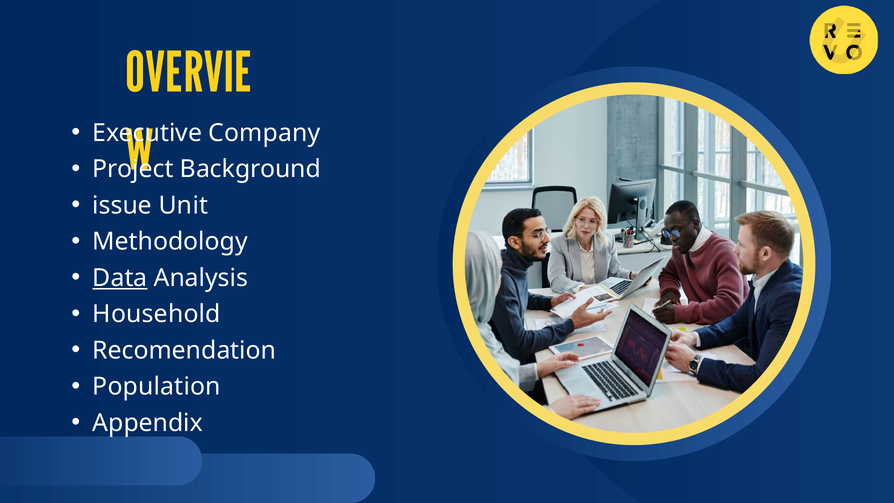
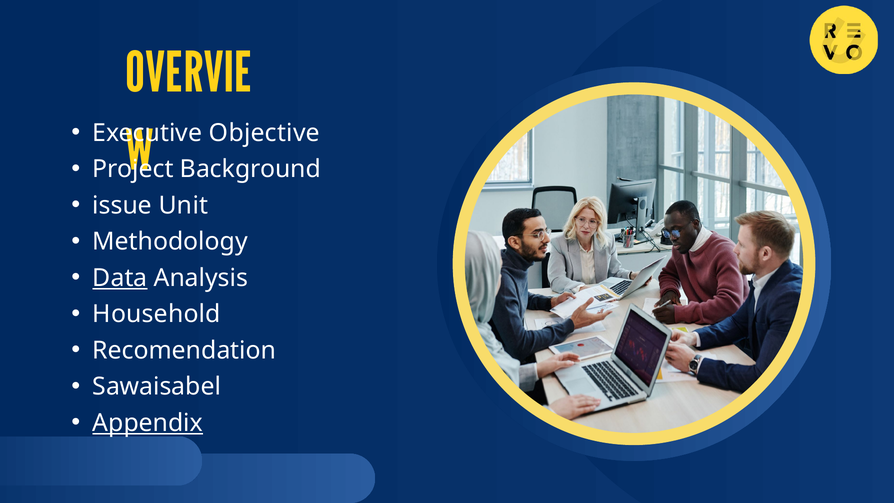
Company: Company -> Objective
Population: Population -> Sawaisabel
Appendix underline: none -> present
